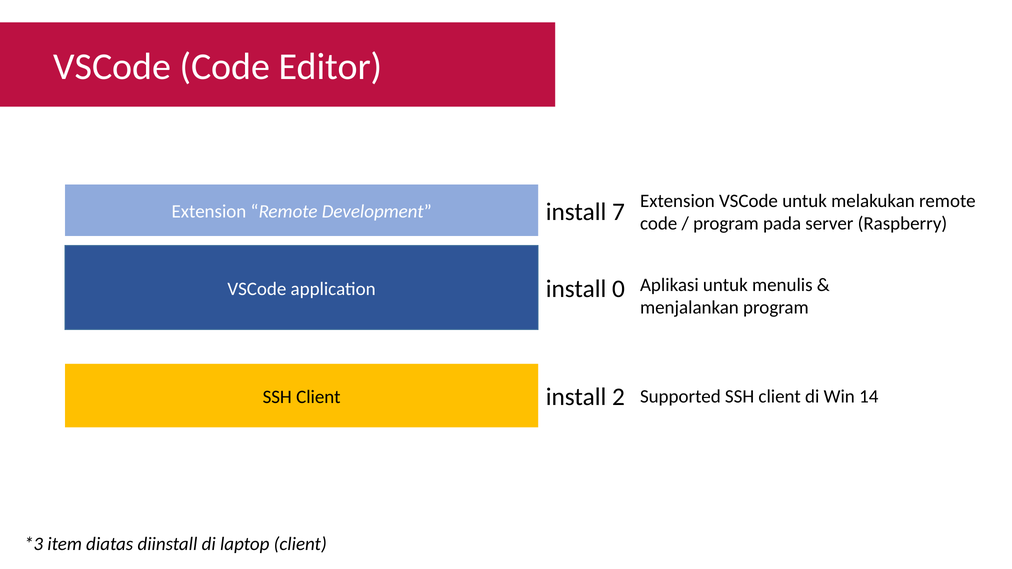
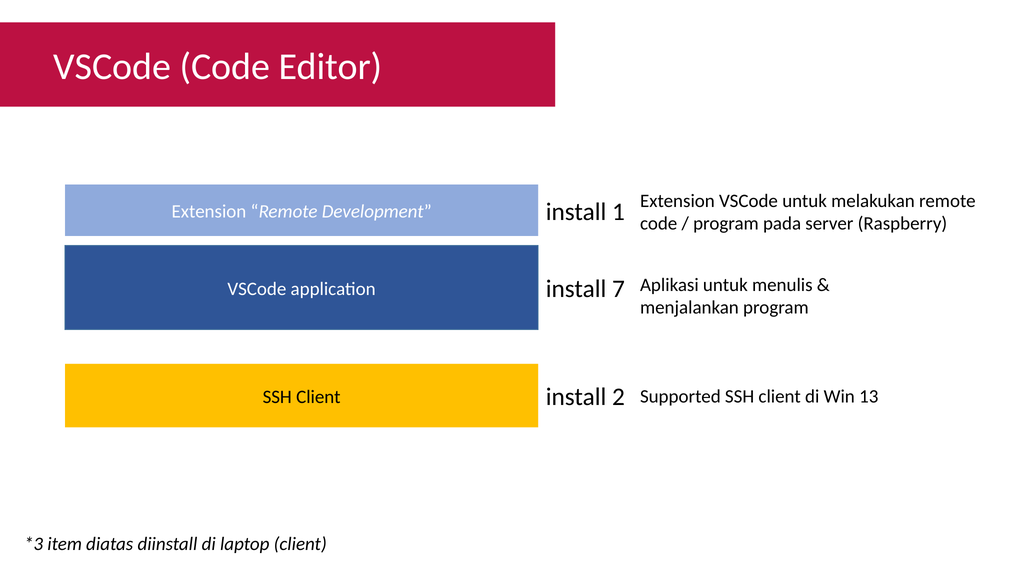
7: 7 -> 1
0: 0 -> 7
14: 14 -> 13
